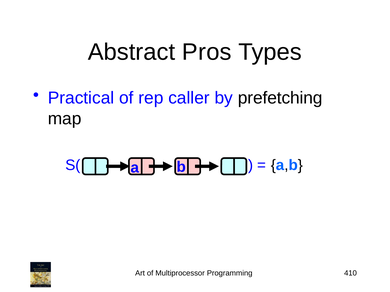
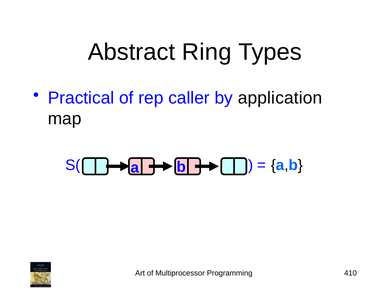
Pros: Pros -> Ring
prefetching: prefetching -> application
